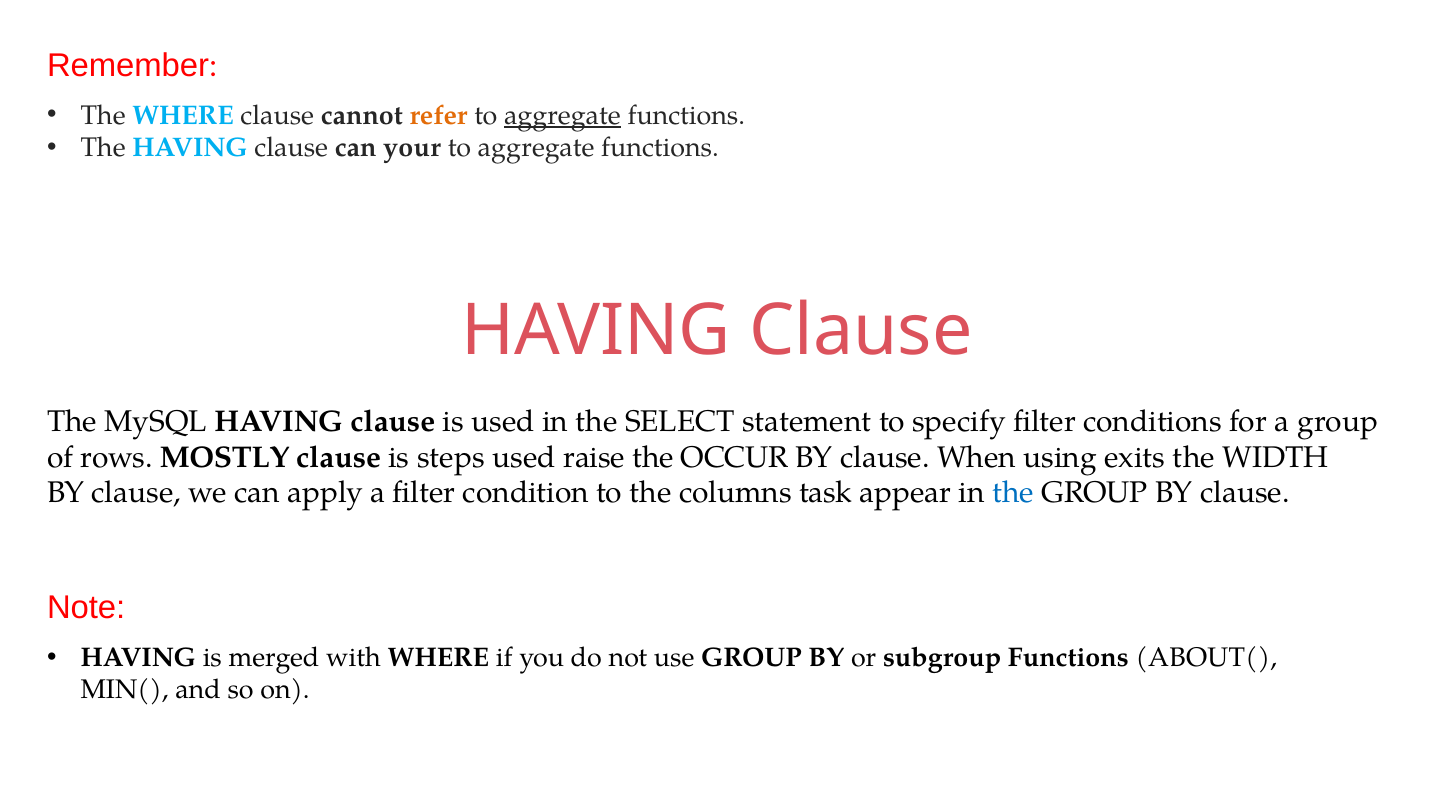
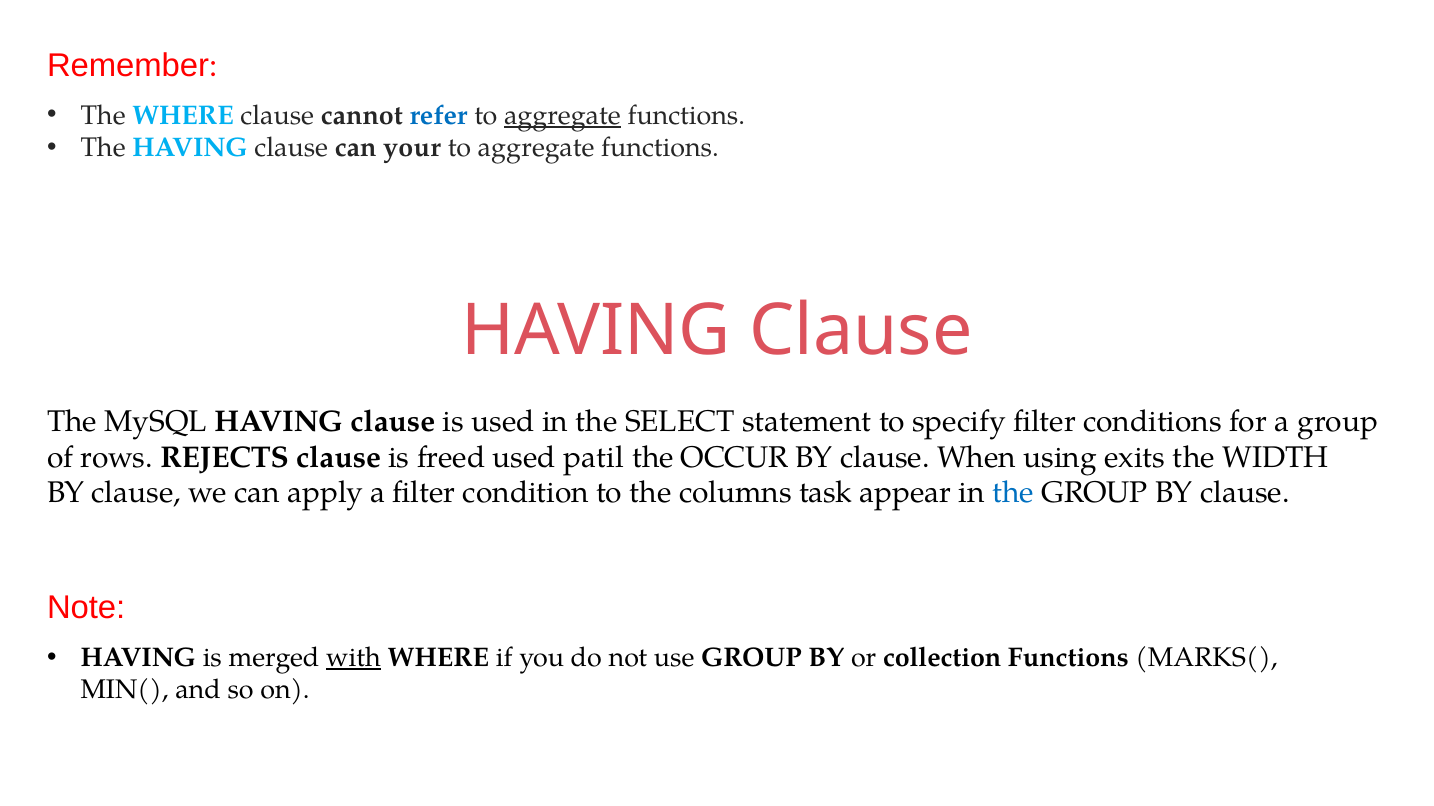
refer colour: orange -> blue
MOSTLY: MOSTLY -> REJECTS
steps: steps -> freed
raise: raise -> patil
with underline: none -> present
subgroup: subgroup -> collection
ABOUT(: ABOUT( -> MARKS(
